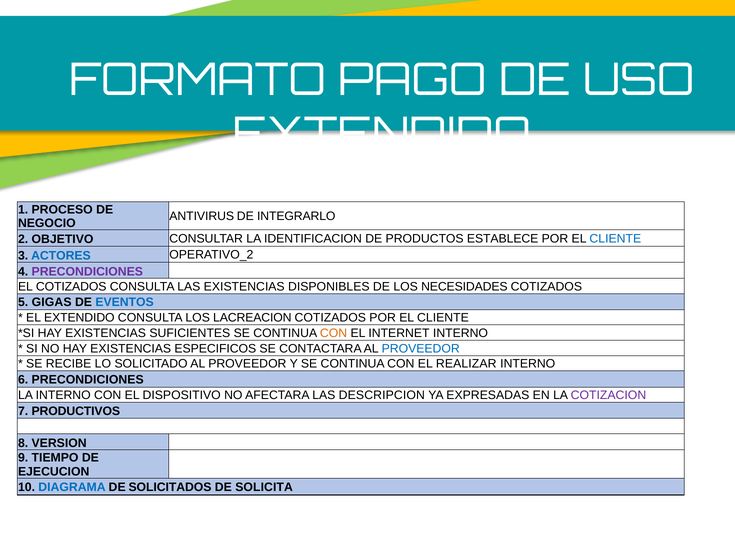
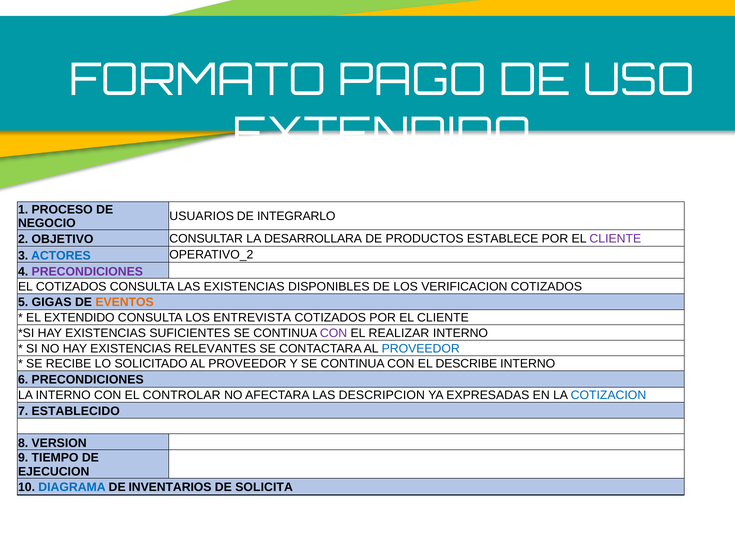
ANTIVIRUS: ANTIVIRUS -> USUARIOS
IDENTIFICACION: IDENTIFICACION -> DESARROLLARA
CLIENTE at (615, 238) colour: blue -> purple
NECESIDADES: NECESIDADES -> VERIFICACION
EVENTOS colour: blue -> orange
LACREACION: LACREACION -> ENTREVISTA
CON at (334, 333) colour: orange -> purple
INTERNET: INTERNET -> REALIZAR
ESPECIFICOS: ESPECIFICOS -> RELEVANTES
REALIZAR: REALIZAR -> DESCRIBE
DISPOSITIVO: DISPOSITIVO -> CONTROLAR
COTIZACION colour: purple -> blue
PRODUCTIVOS: PRODUCTIVOS -> ESTABLECIDO
SOLICITADOS: SOLICITADOS -> INVENTARIOS
